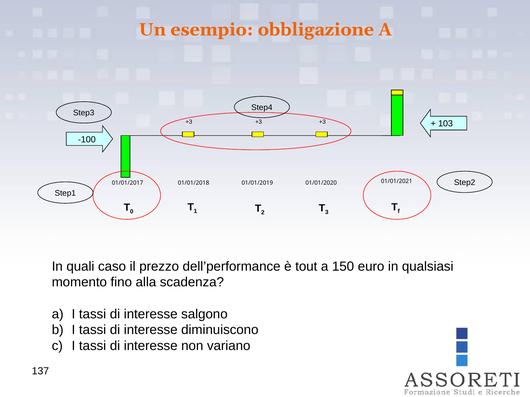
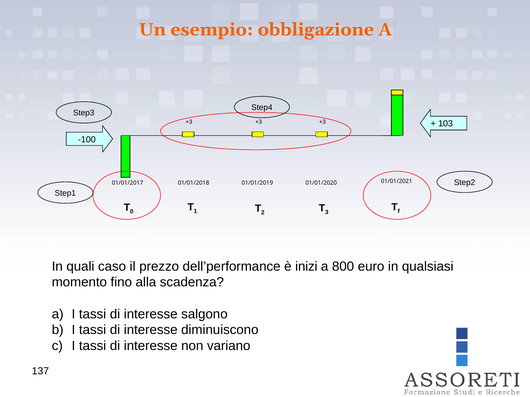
tout: tout -> inizi
150: 150 -> 800
